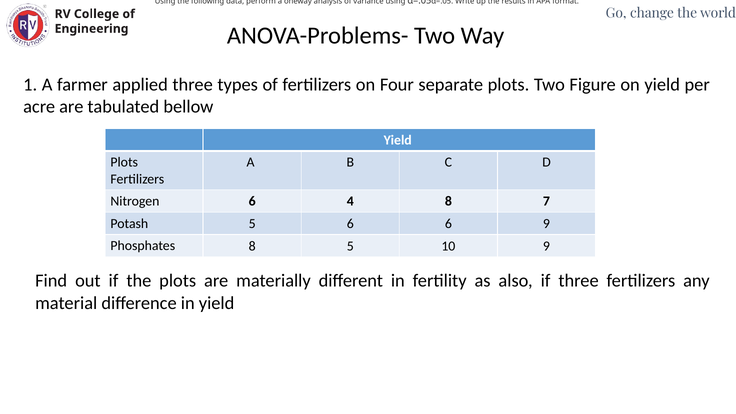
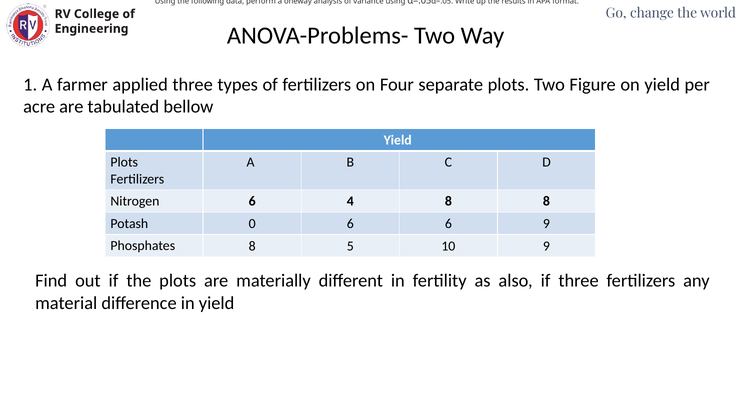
8 7: 7 -> 8
Potash 5: 5 -> 0
